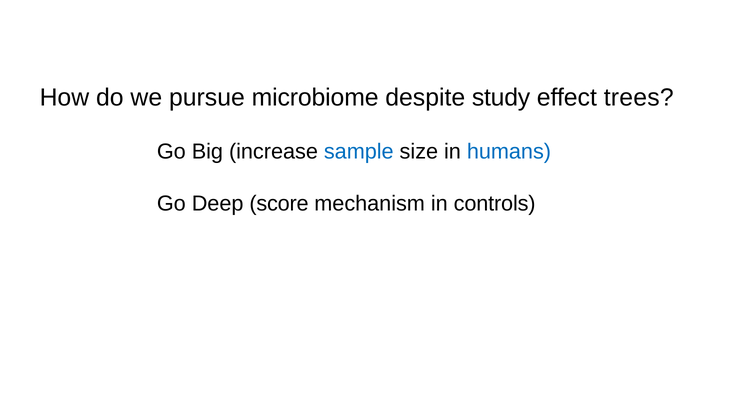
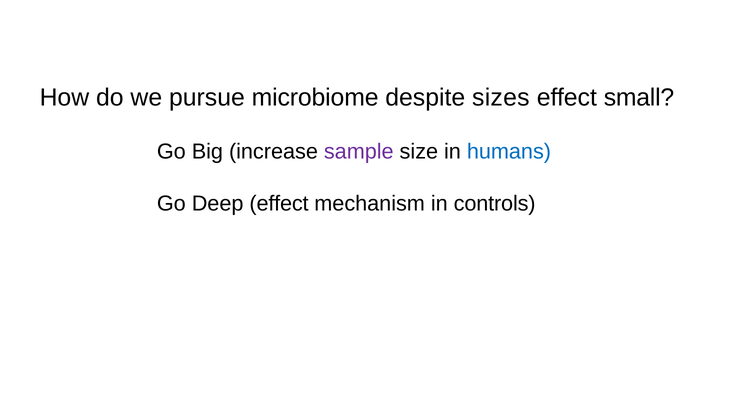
study: study -> sizes
trees: trees -> small
sample colour: blue -> purple
Deep score: score -> effect
